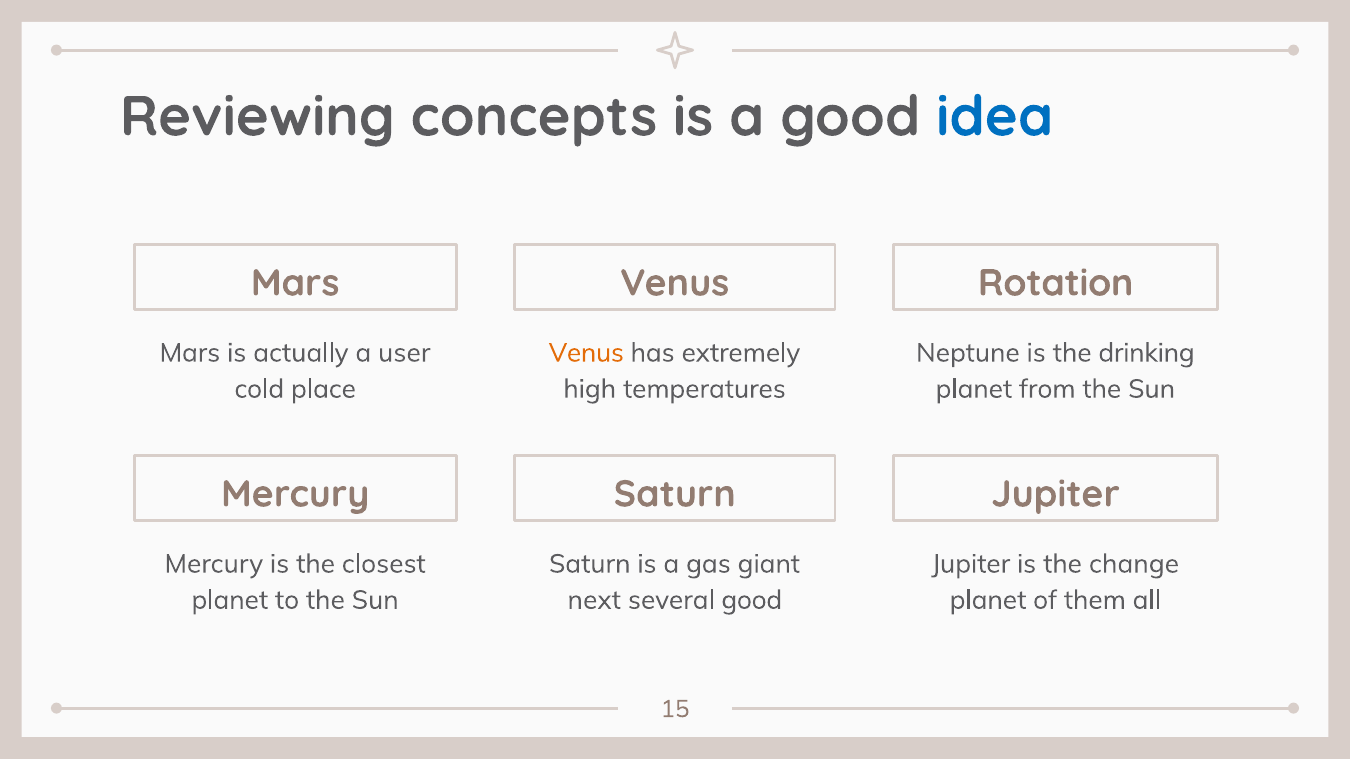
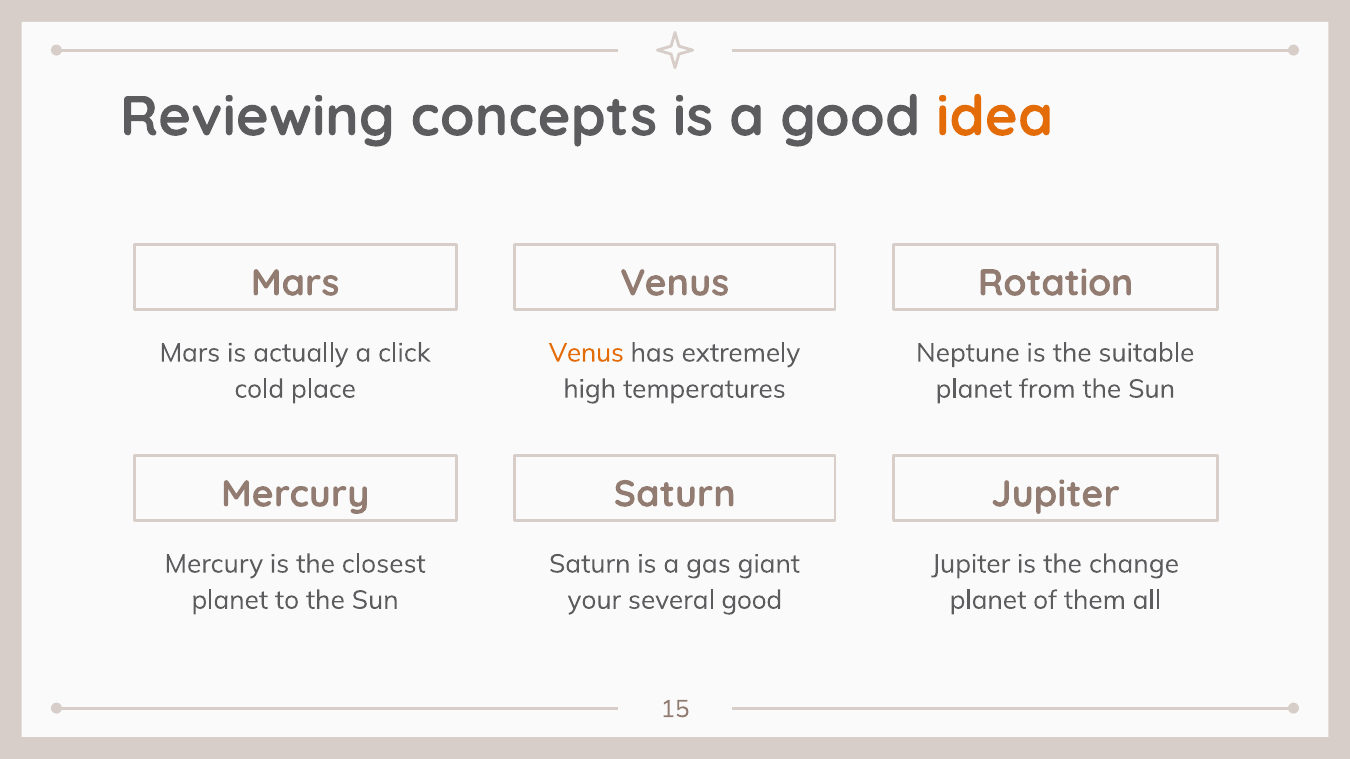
idea colour: blue -> orange
user: user -> click
drinking: drinking -> suitable
next: next -> your
